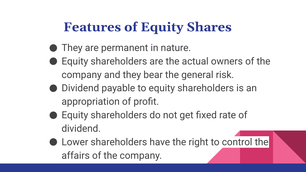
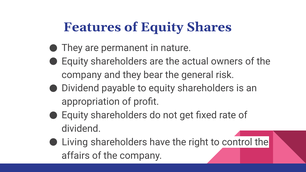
Lower: Lower -> Living
